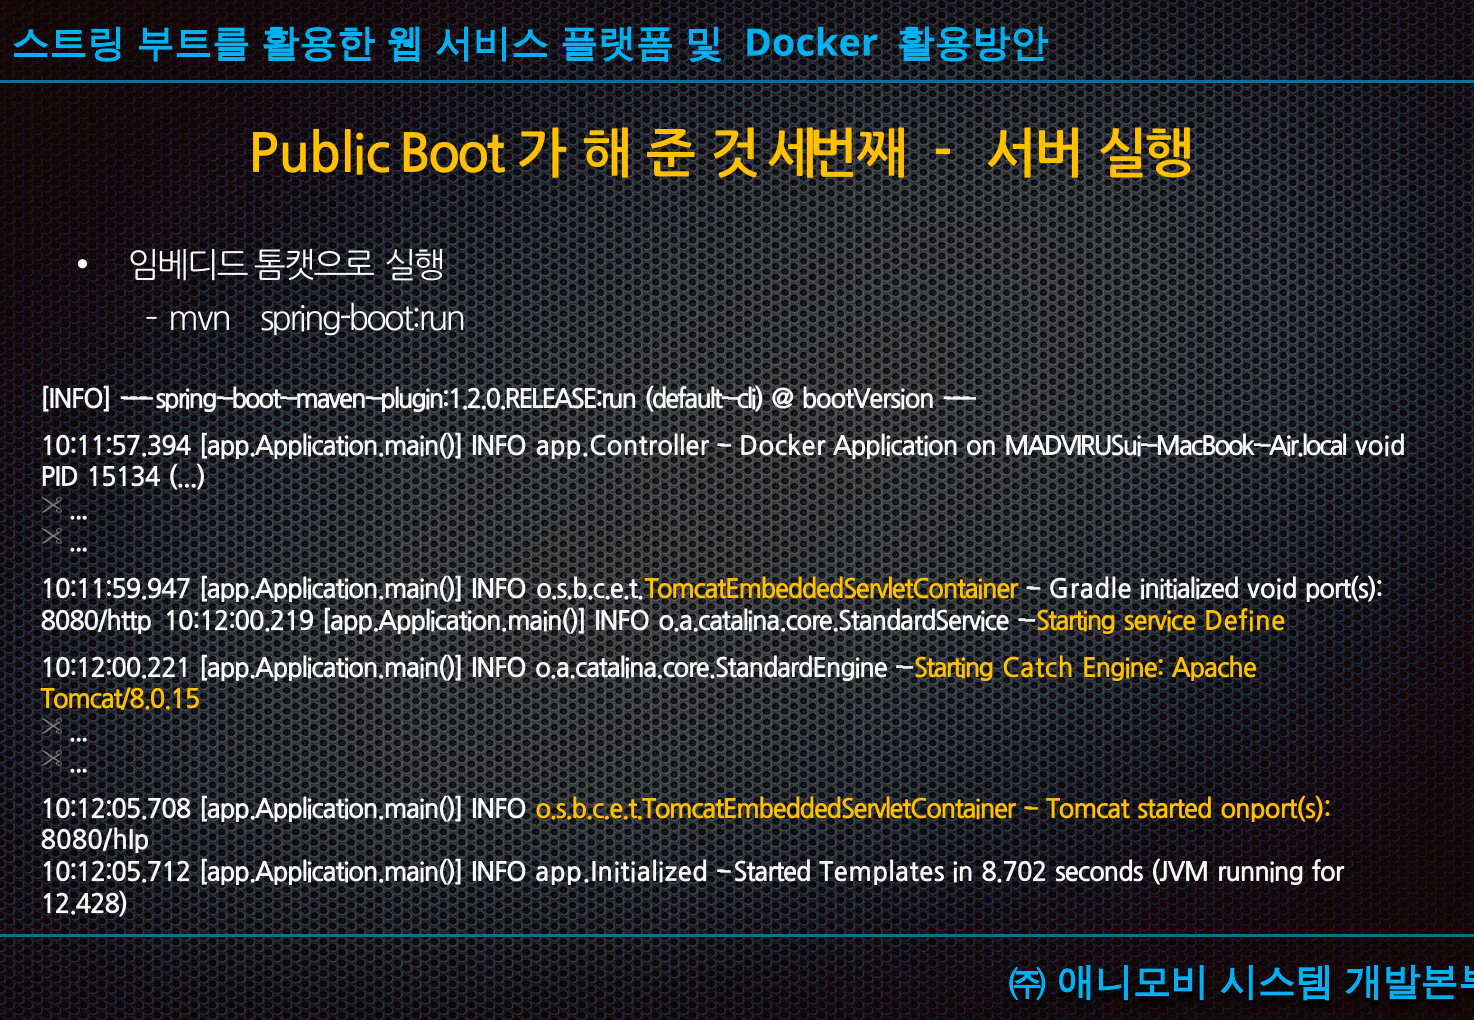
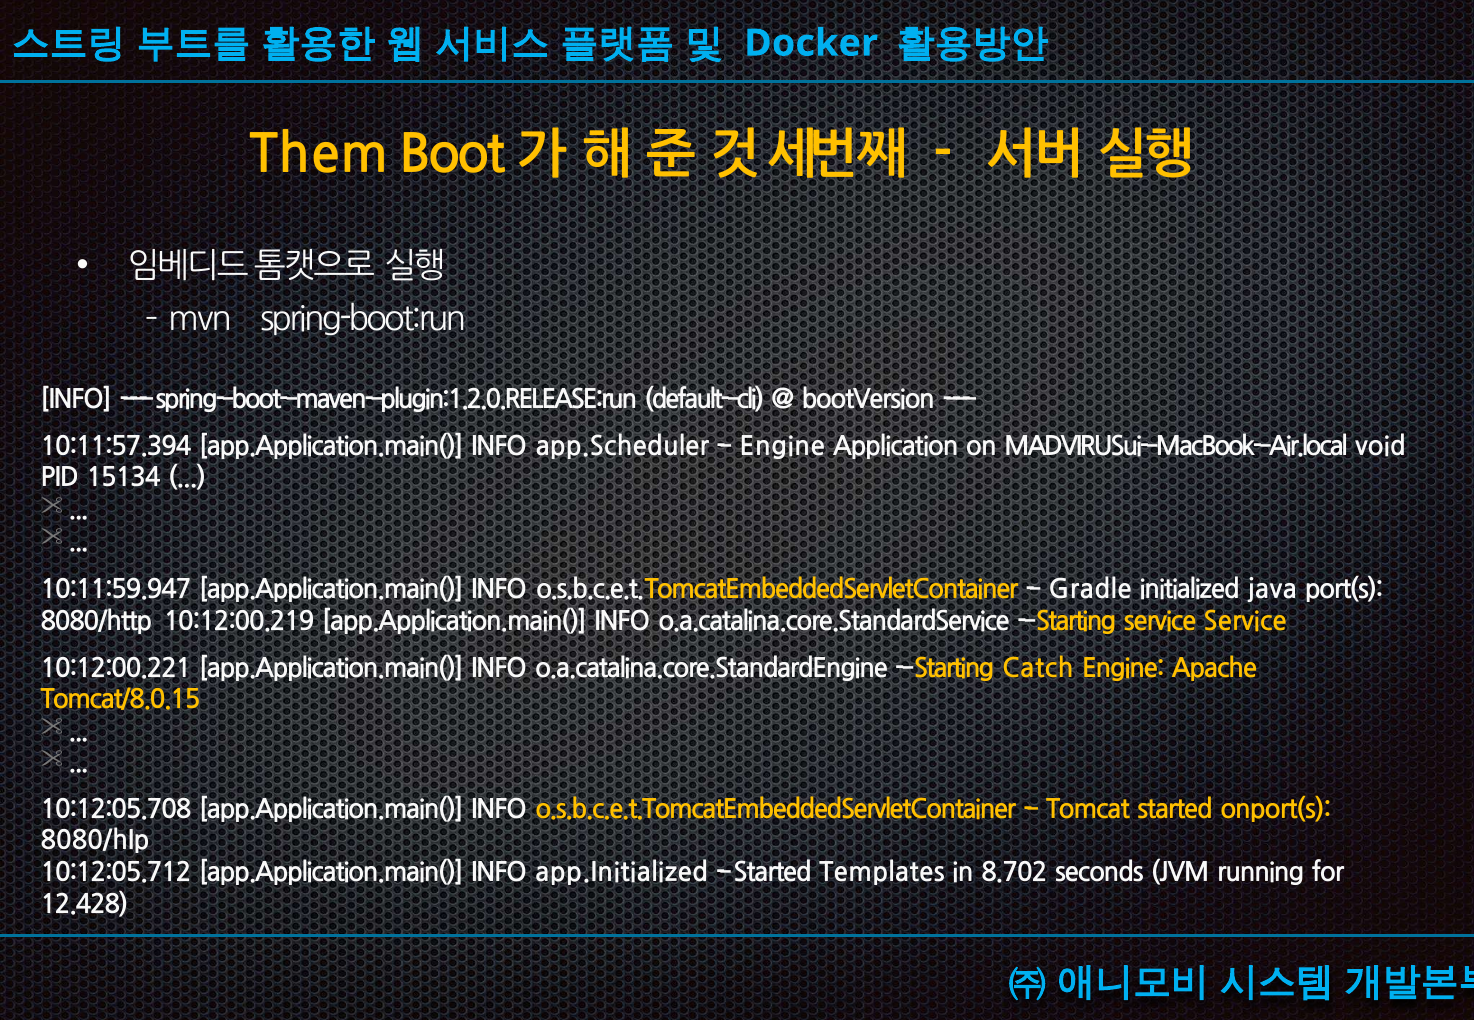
Public: Public -> Them
app.Controller: app.Controller -> app.Scheduler
Docker at (782, 447): Docker -> Engine
initialized void: void -> java
service Define: Define -> Service
